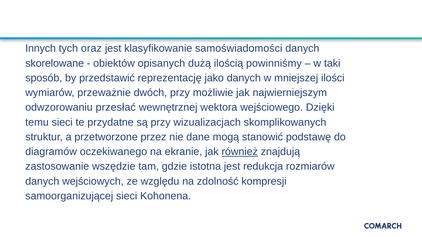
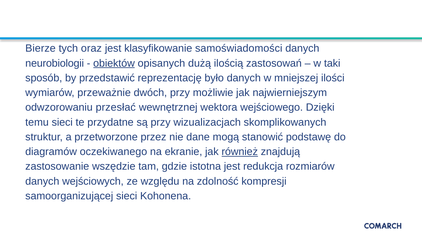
Innych: Innych -> Bierze
skorelowane: skorelowane -> neurobiologii
obiektów underline: none -> present
powinniśmy: powinniśmy -> zastosowań
jako: jako -> było
